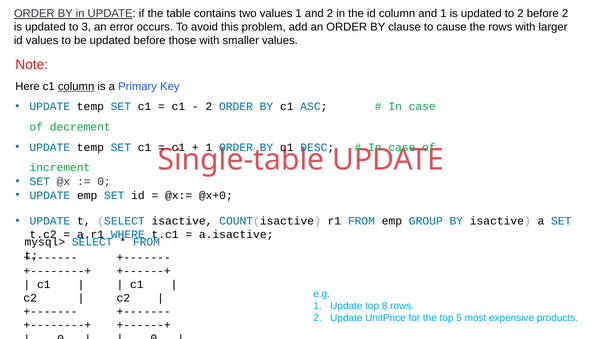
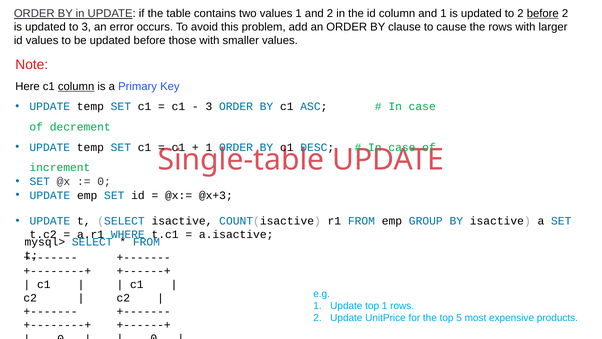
before at (543, 13) underline: none -> present
2 at (209, 107): 2 -> 3
@x+0: @x+0 -> @x+3
top 8: 8 -> 1
